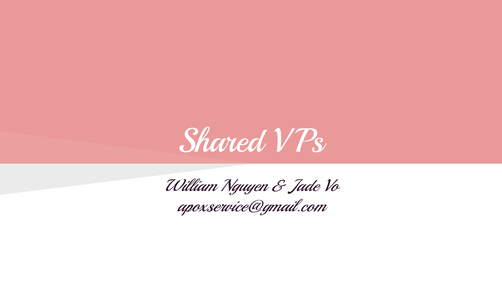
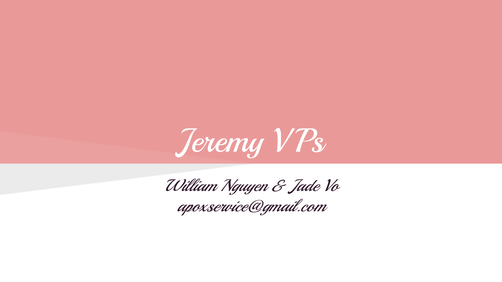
Shared: Shared -> Jeremy
